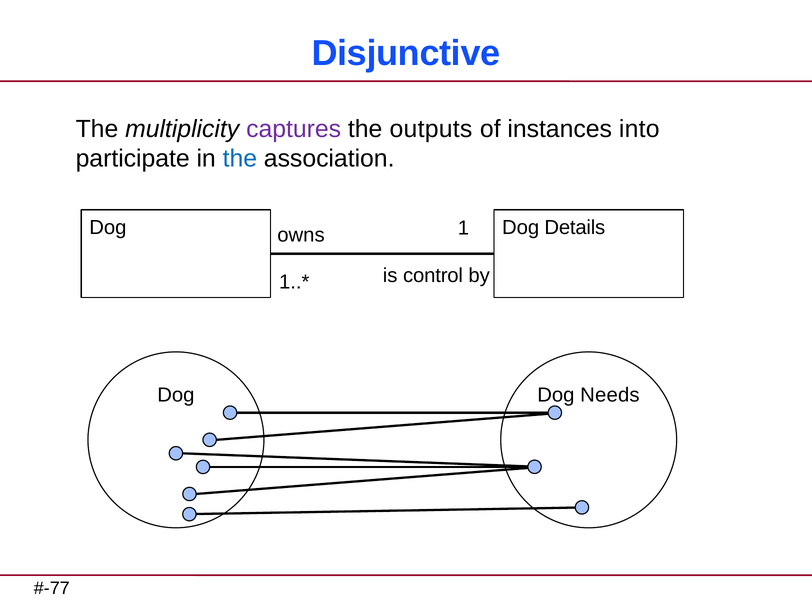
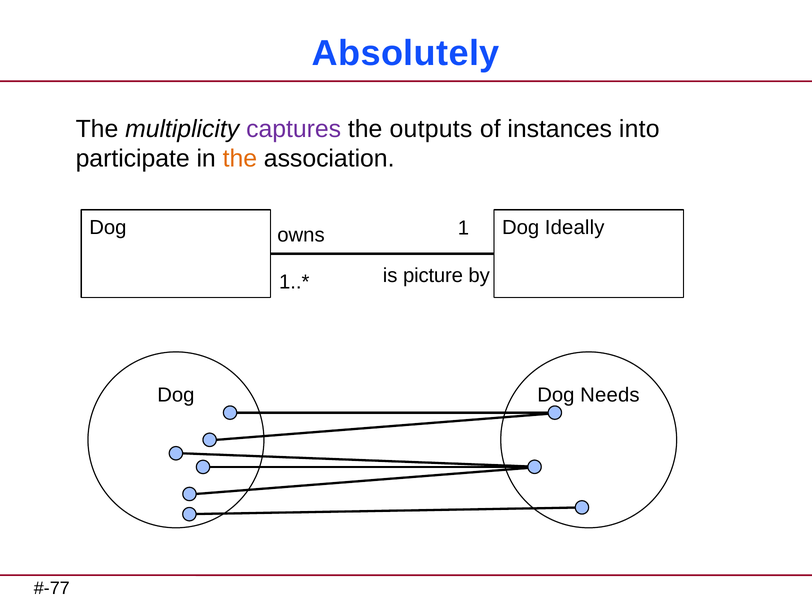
Disjunctive: Disjunctive -> Absolutely
the at (240, 159) colour: blue -> orange
Details: Details -> Ideally
control: control -> picture
